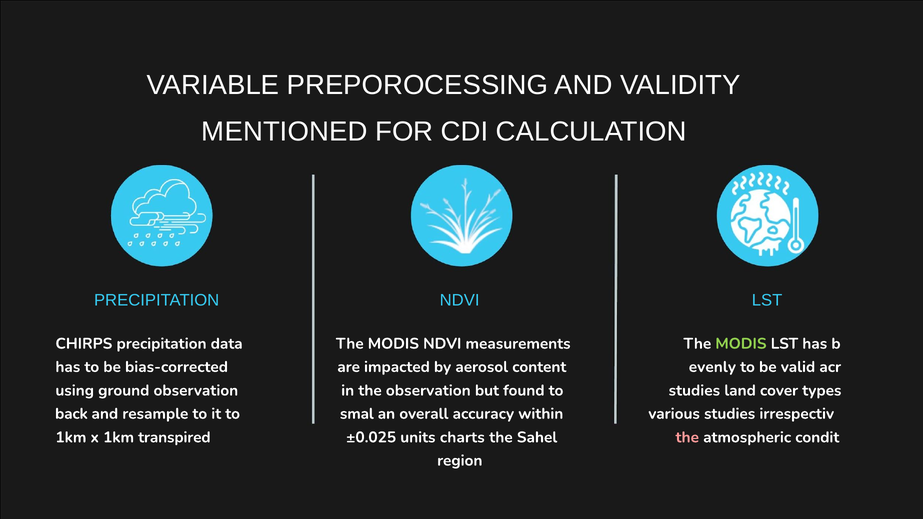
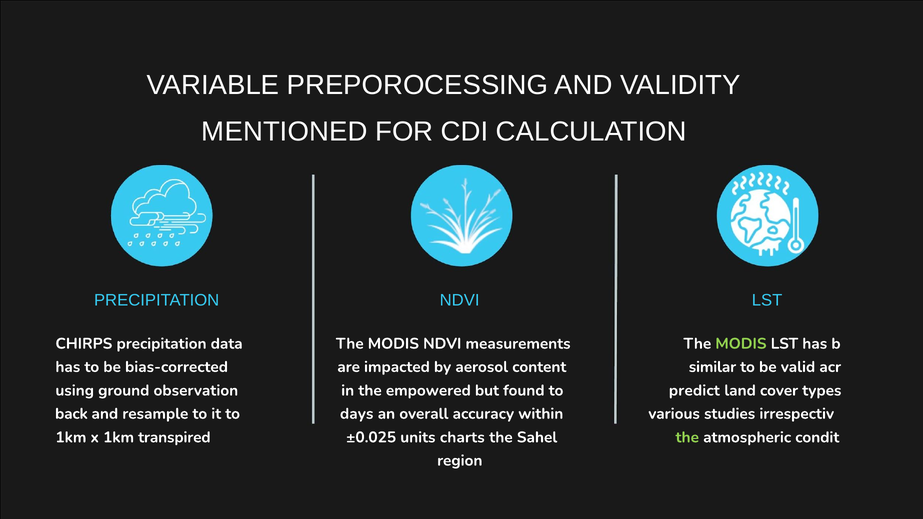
evenly: evenly -> similar
the observation: observation -> empowered
studies at (694, 391): studies -> predict
smal: smal -> days
the at (687, 437) colour: pink -> light green
